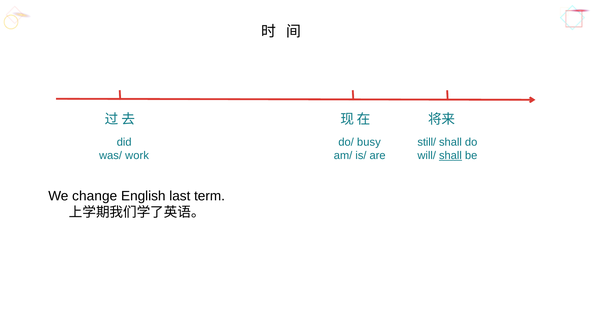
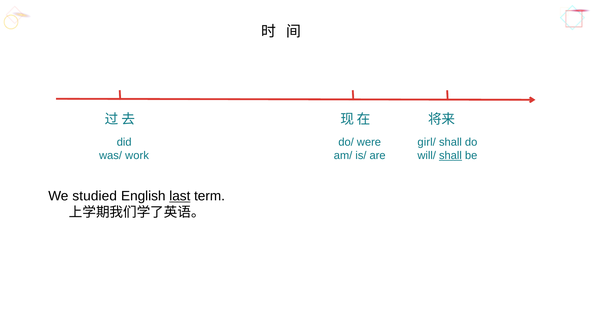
busy: busy -> were
still/: still/ -> girl/
change: change -> studied
last underline: none -> present
